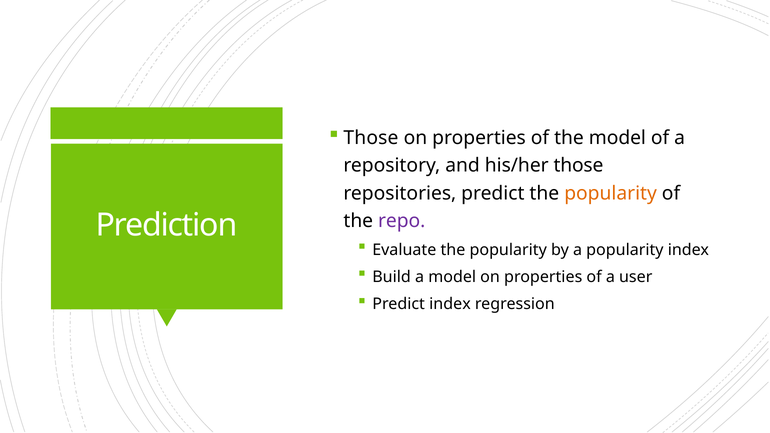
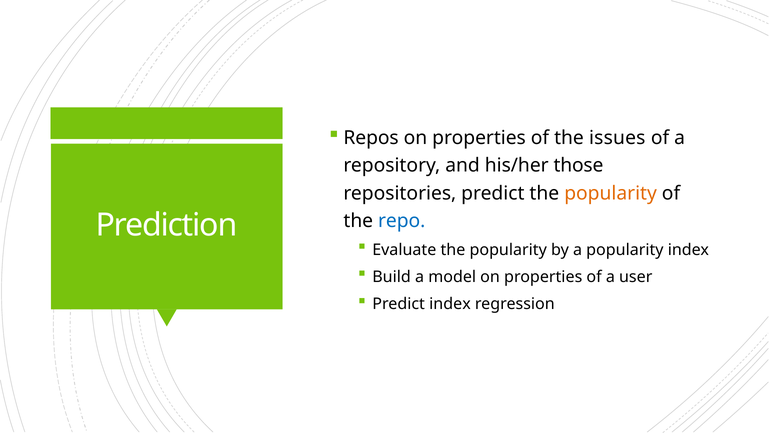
Those at (371, 138): Those -> Repos
the model: model -> issues
repo colour: purple -> blue
